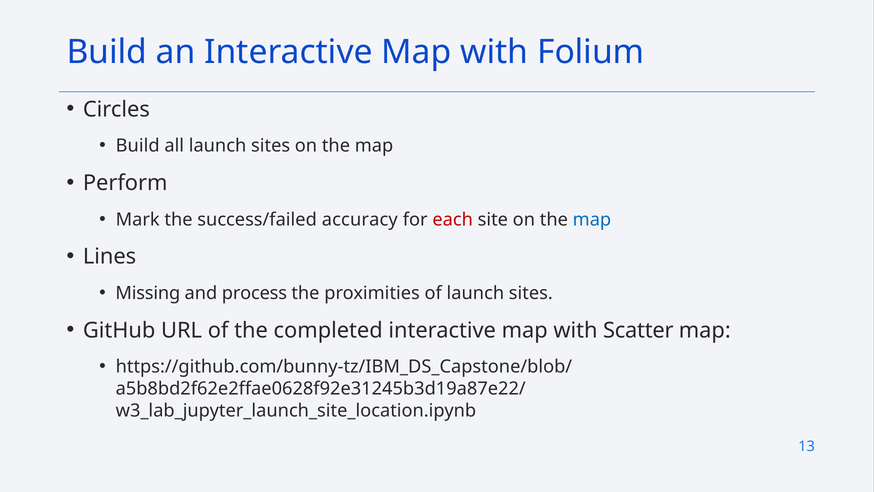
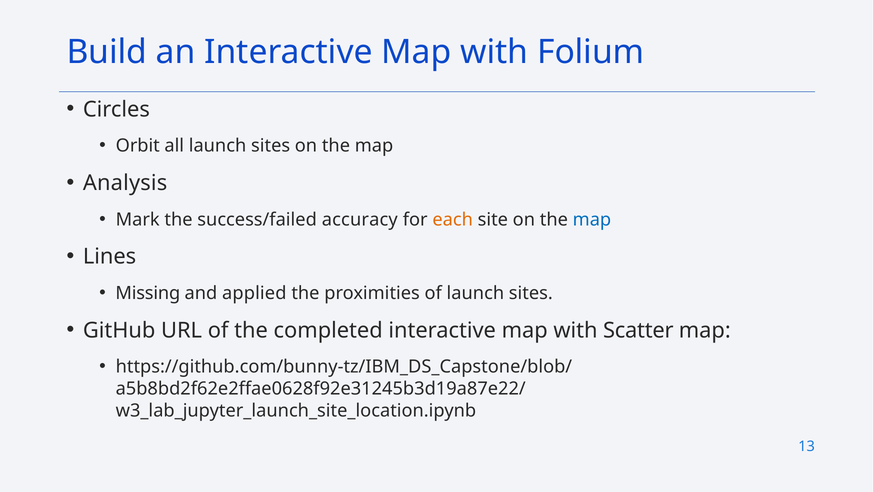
Build at (138, 146): Build -> Orbit
Perform: Perform -> Analysis
each colour: red -> orange
process: process -> applied
